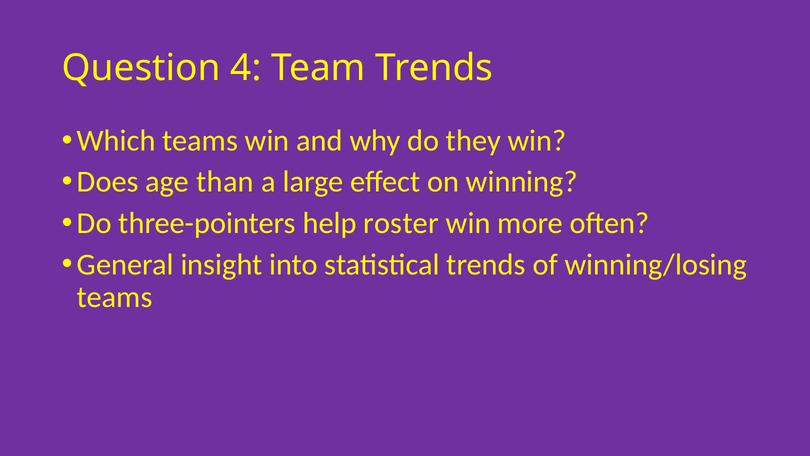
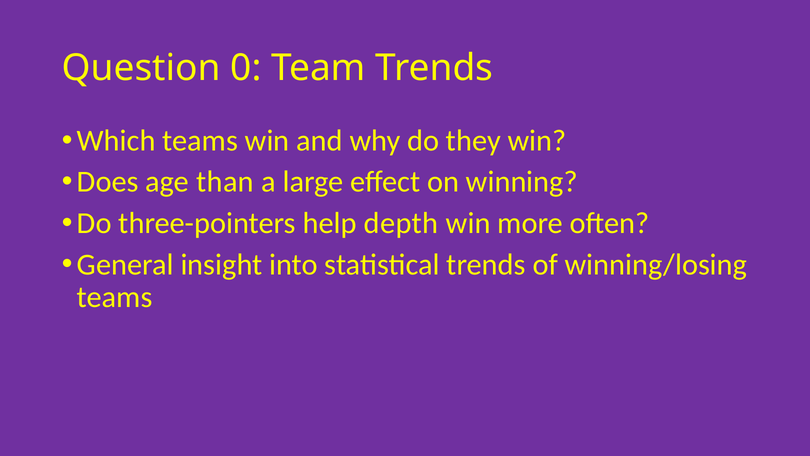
4: 4 -> 0
roster: roster -> depth
